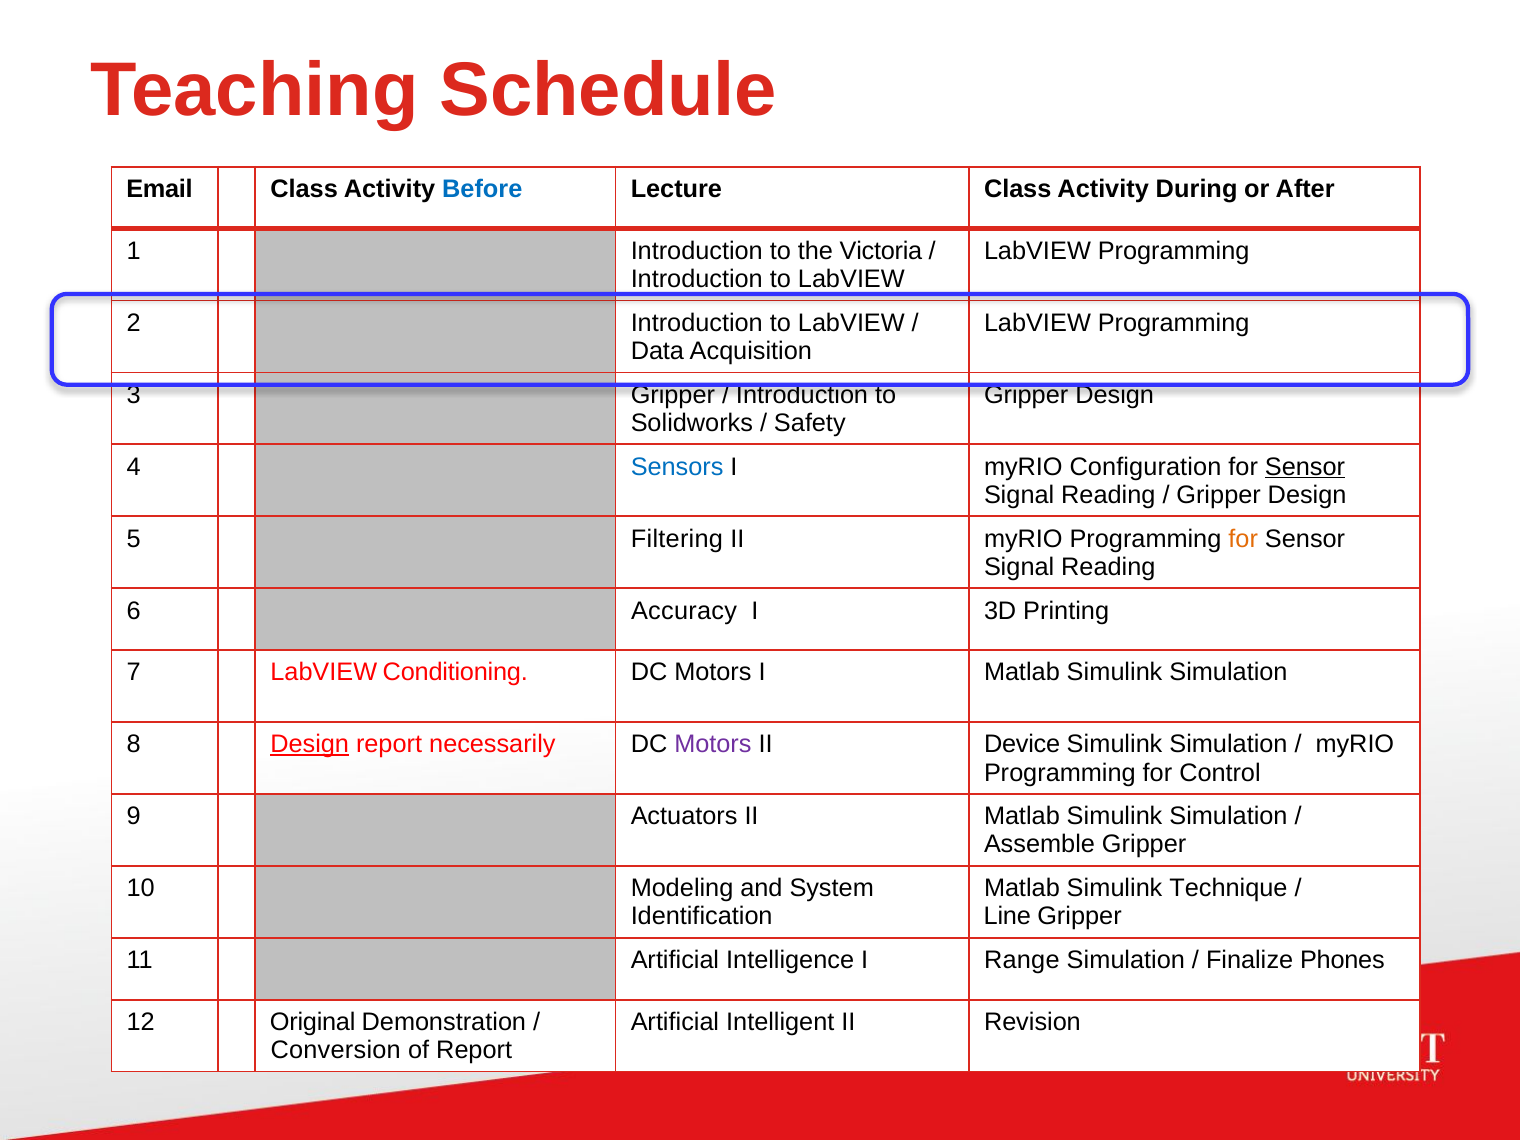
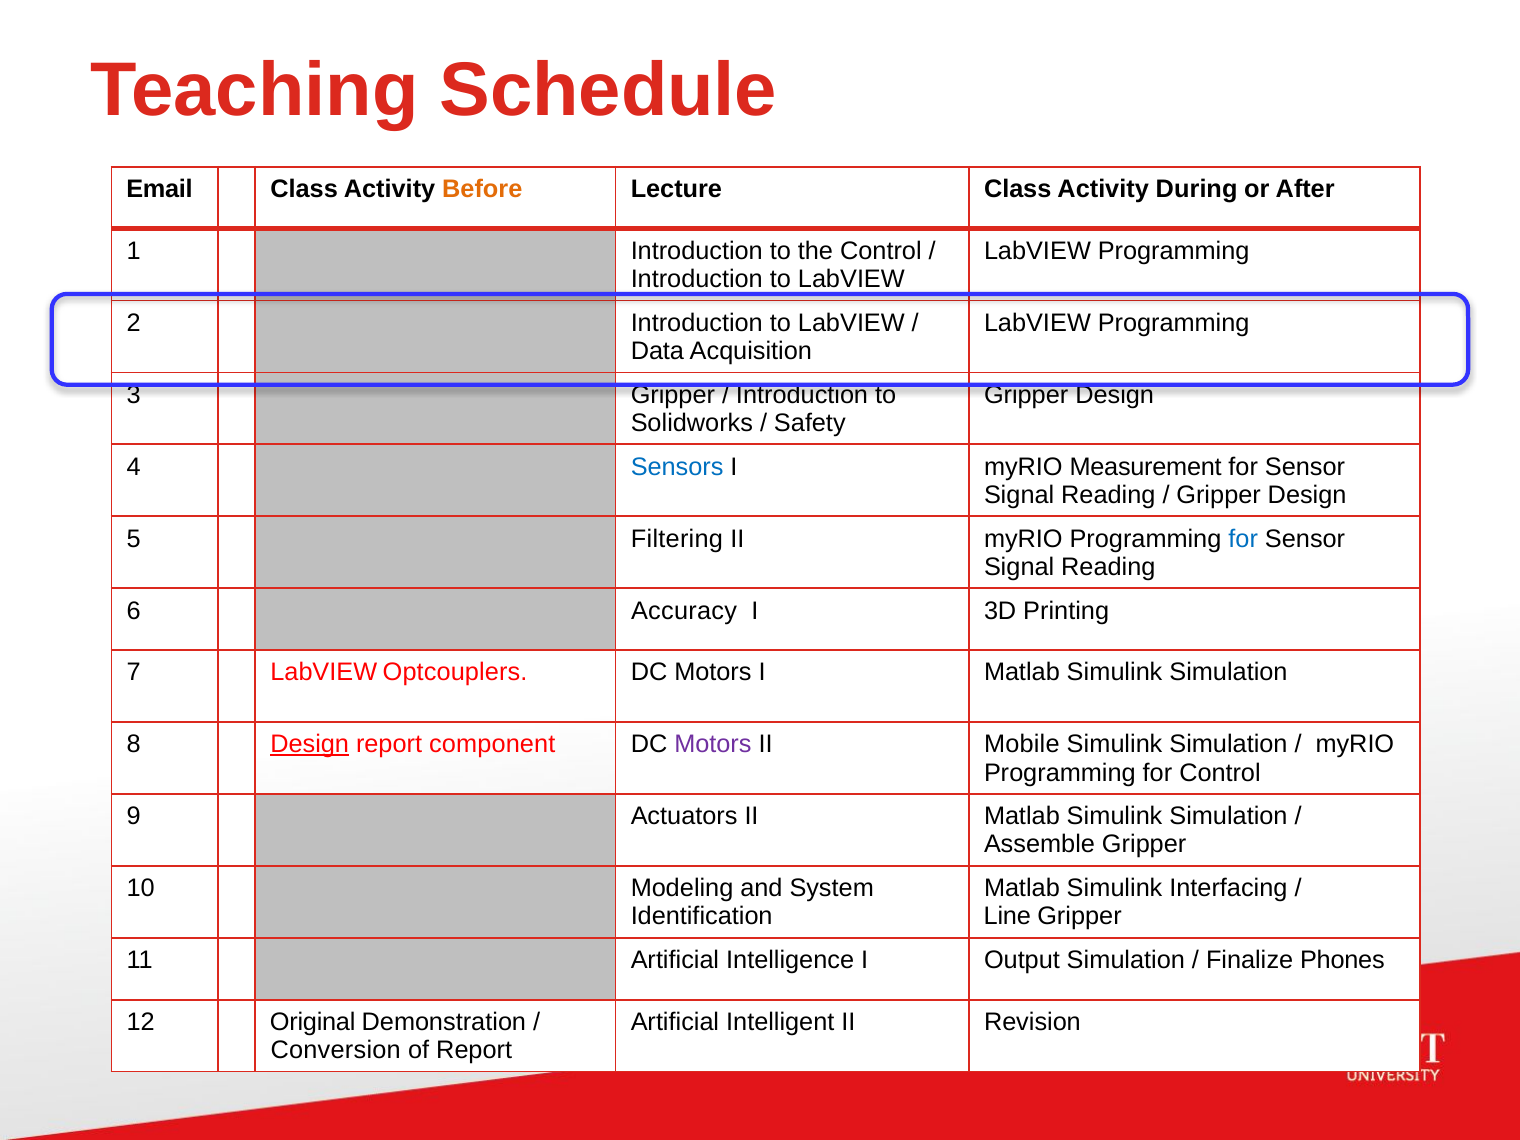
Before colour: blue -> orange
the Victoria: Victoria -> Control
Configuration: Configuration -> Measurement
Sensor at (1305, 467) underline: present -> none
for at (1243, 539) colour: orange -> blue
Conditioning: Conditioning -> Optcouplers
necessarily: necessarily -> component
Device: Device -> Mobile
Technique: Technique -> Interfacing
Range: Range -> Output
